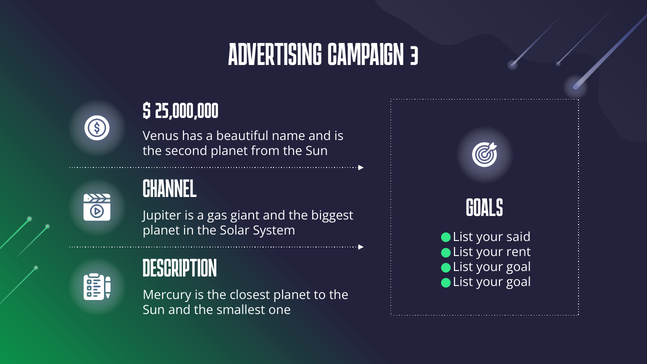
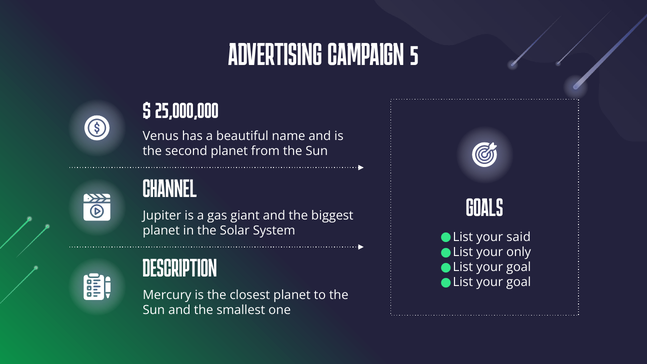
3: 3 -> 5
rent: rent -> only
